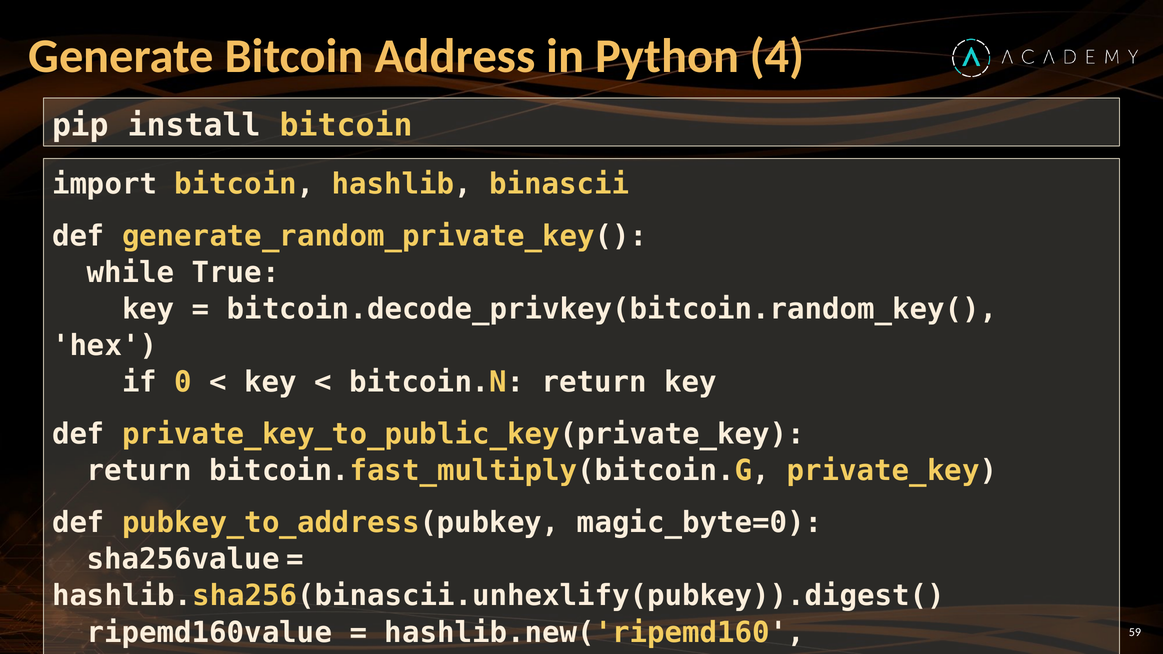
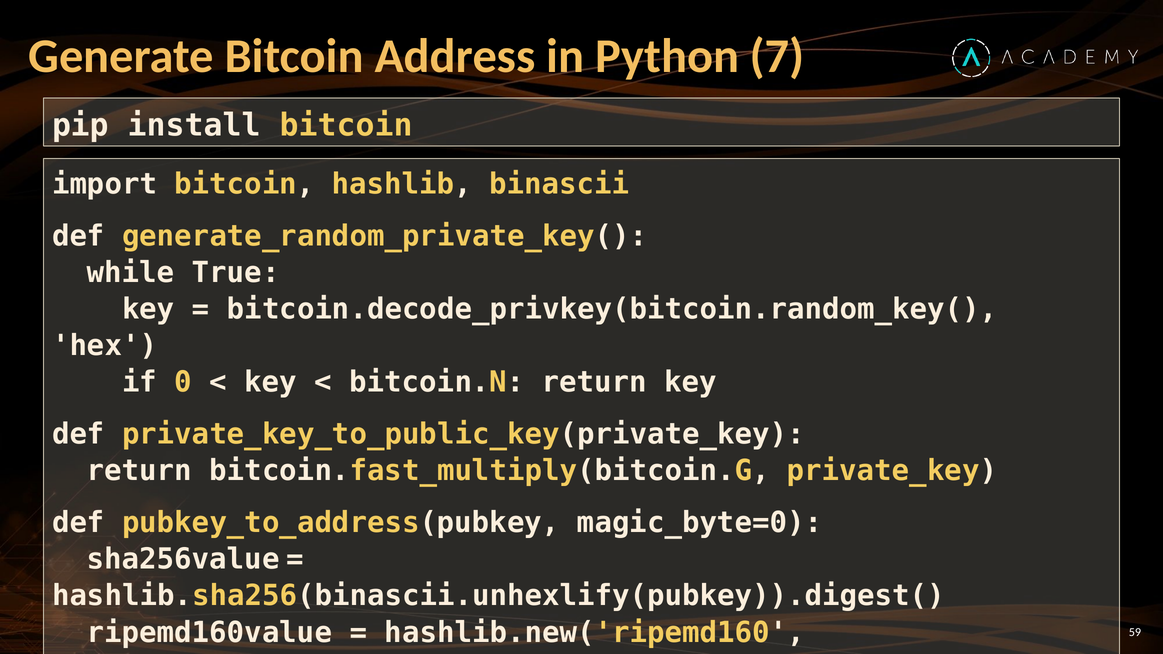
4: 4 -> 7
